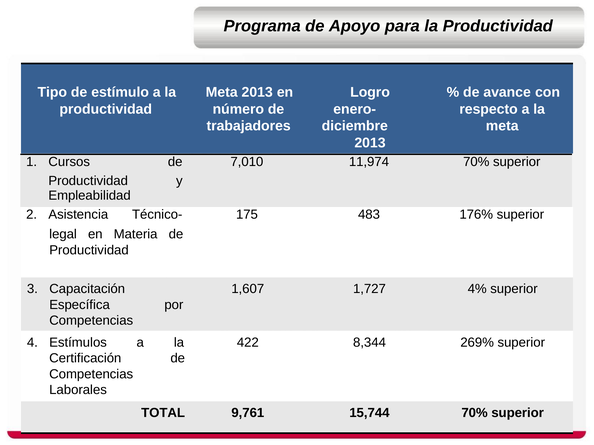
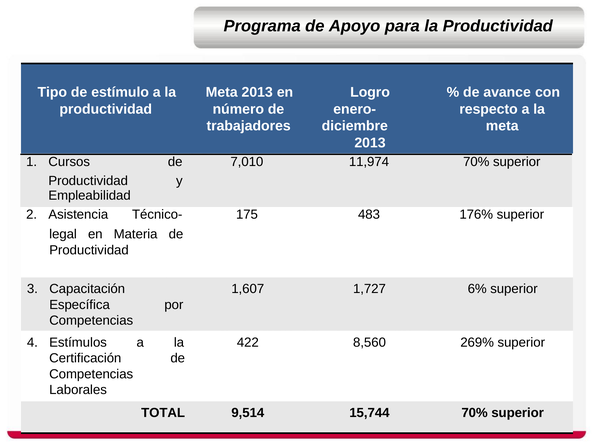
4%: 4% -> 6%
8,344: 8,344 -> 8,560
9,761: 9,761 -> 9,514
